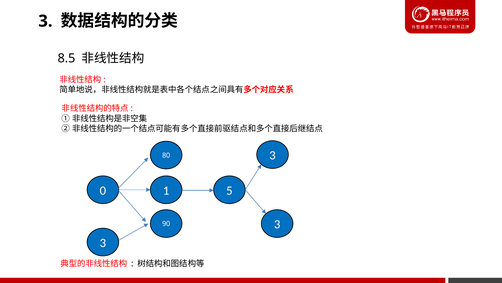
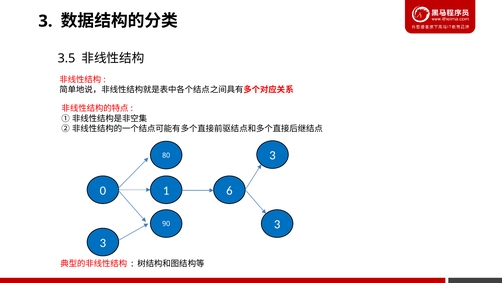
8.5: 8.5 -> 3.5
5: 5 -> 6
